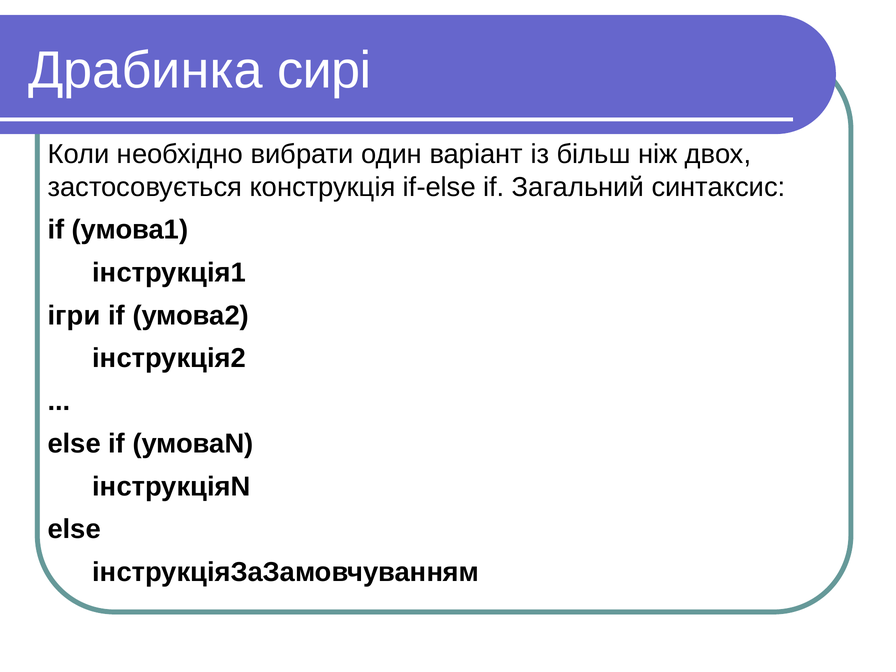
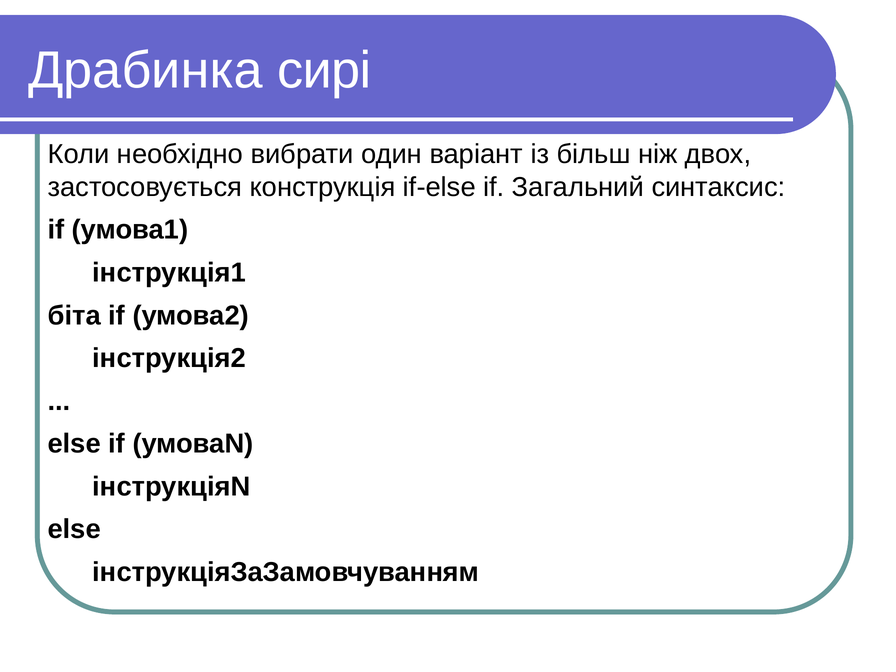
ігри: ігри -> біта
